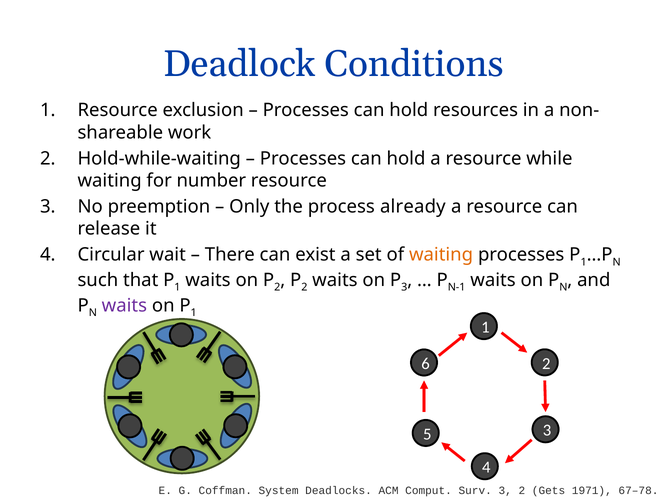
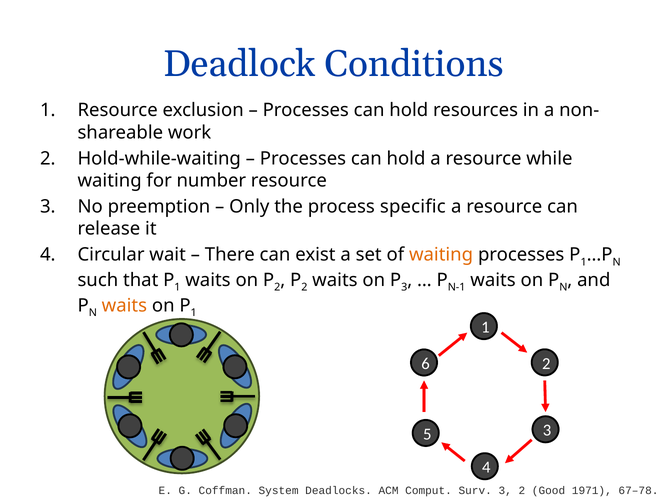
already: already -> specific
waits at (124, 306) colour: purple -> orange
Gets: Gets -> Good
